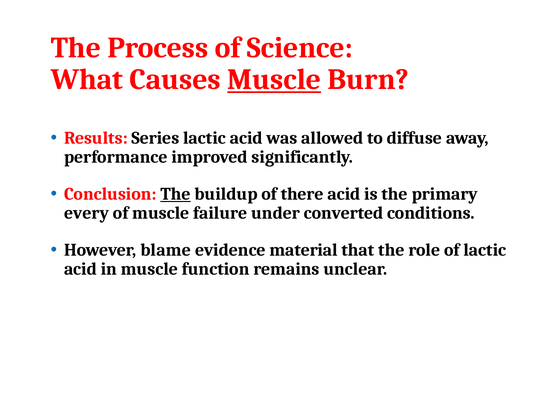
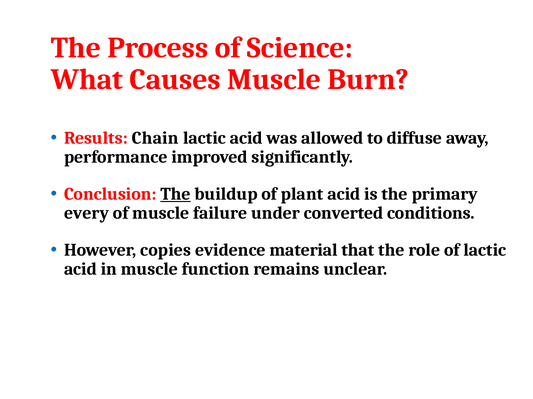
Muscle at (274, 80) underline: present -> none
Series: Series -> Chain
there: there -> plant
blame: blame -> copies
